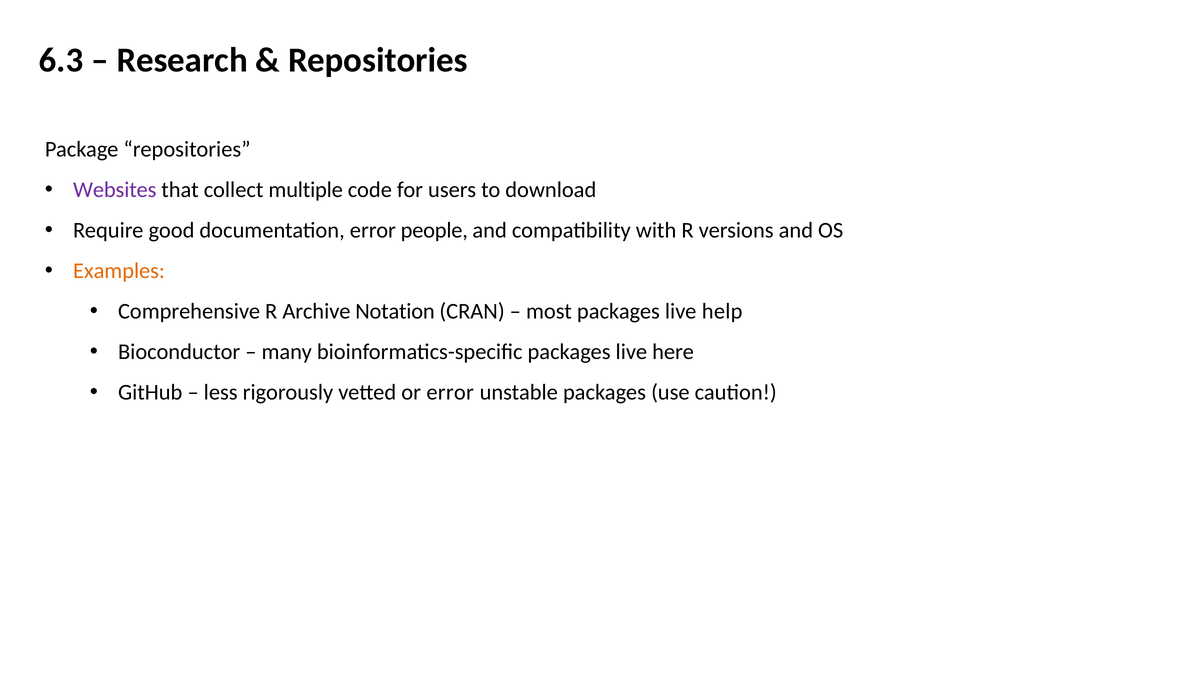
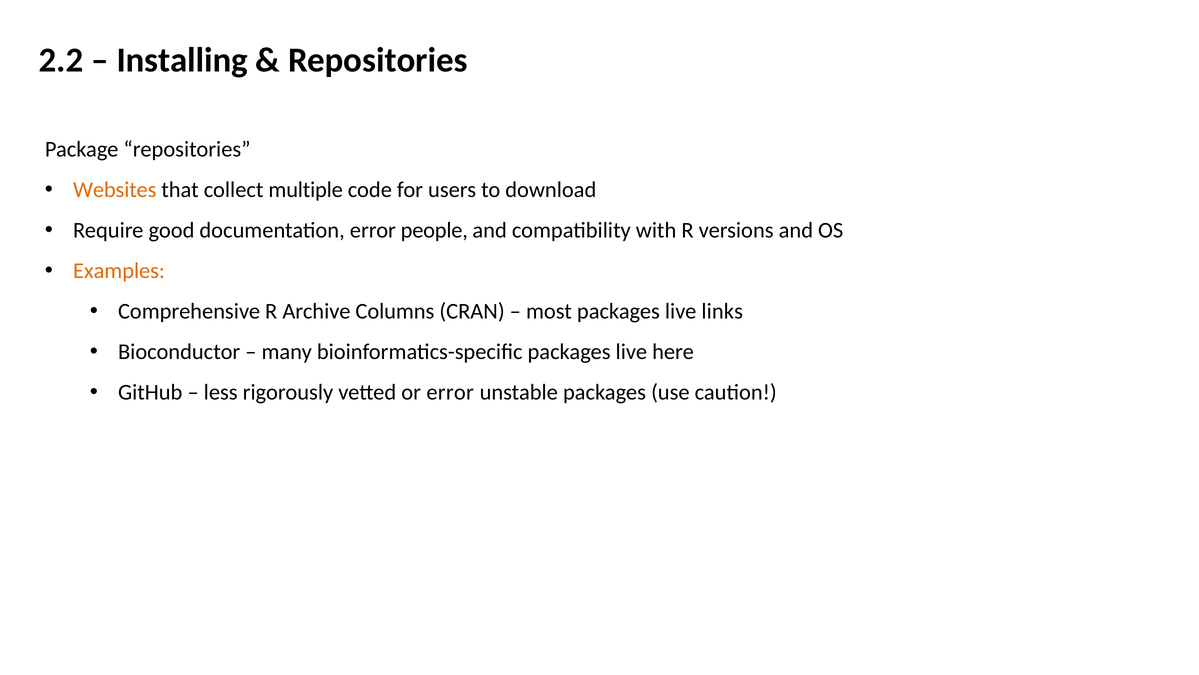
6.3: 6.3 -> 2.2
Research: Research -> Installing
Websites colour: purple -> orange
Notation: Notation -> Columns
help: help -> links
